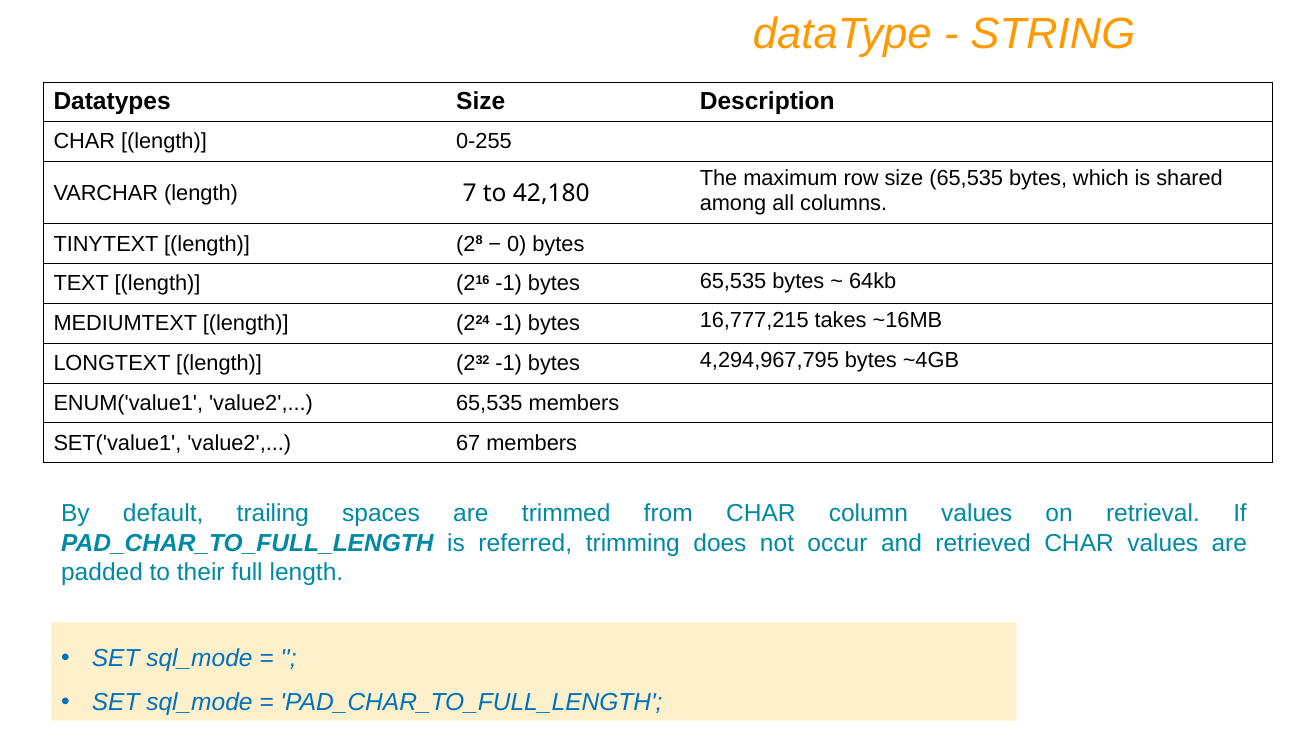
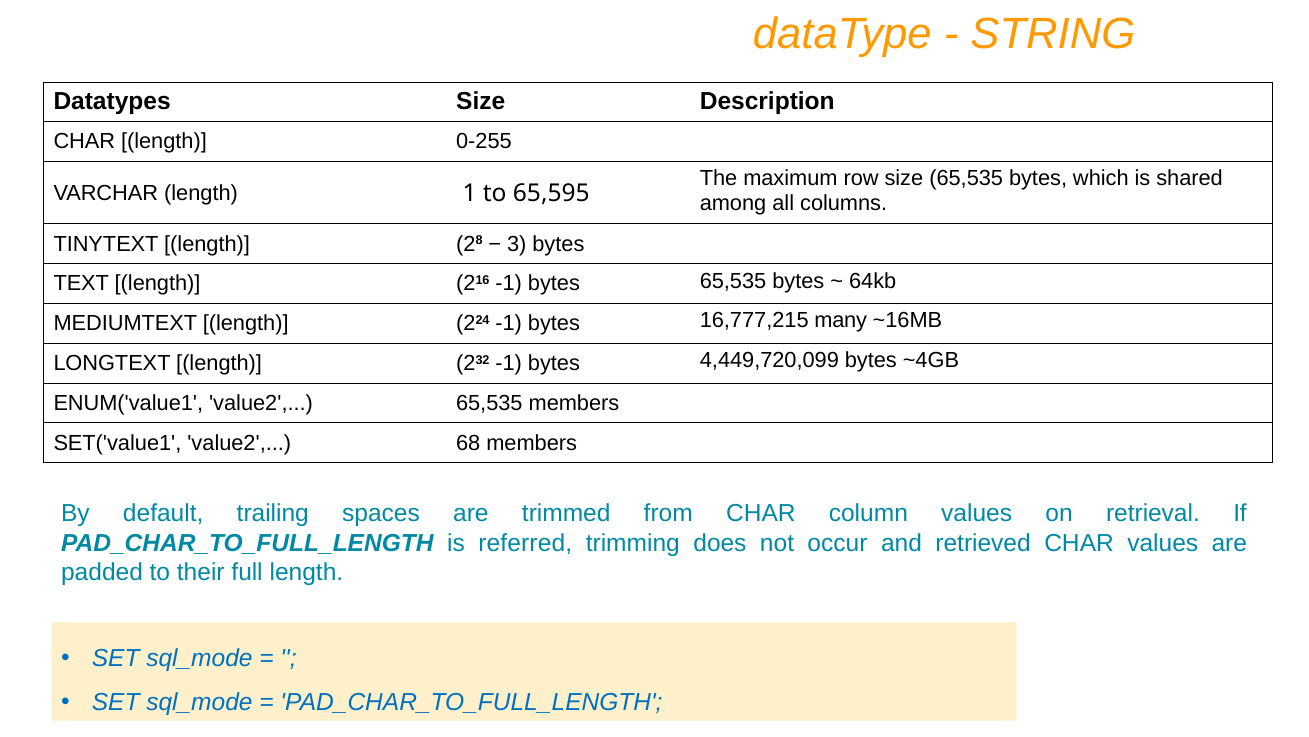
7: 7 -> 1
42,180: 42,180 -> 65,595
0: 0 -> 3
takes: takes -> many
4,294,967,795: 4,294,967,795 -> 4,449,720,099
67: 67 -> 68
